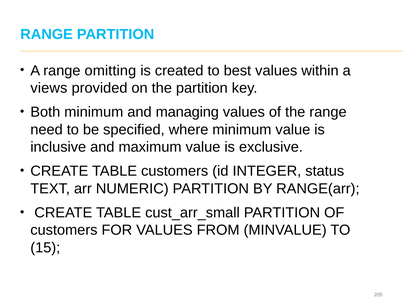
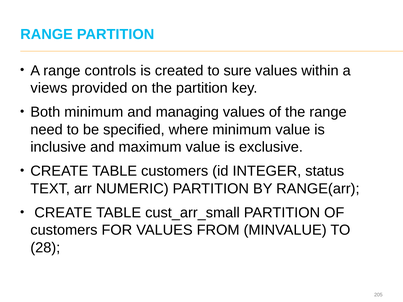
omitting: omitting -> controls
best: best -> sure
15: 15 -> 28
